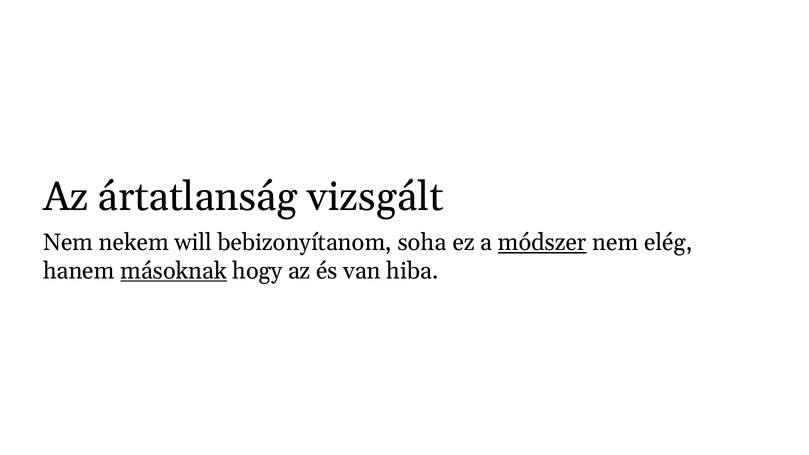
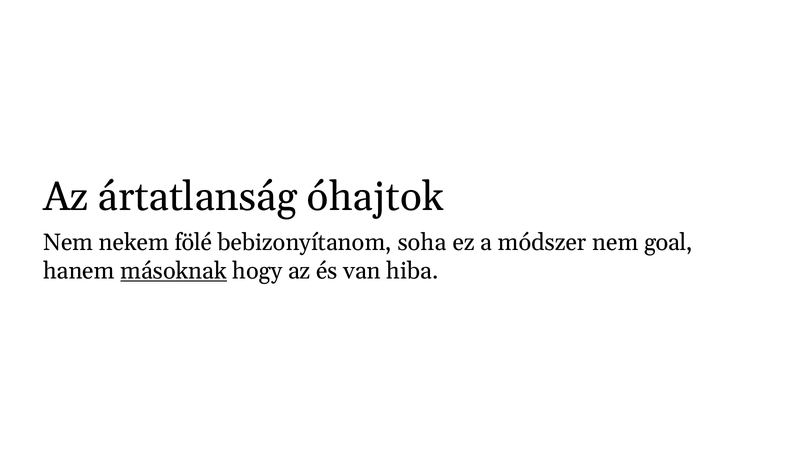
vizsgált: vizsgált -> óhajtok
will: will -> fölé
módszer underline: present -> none
elég: elég -> goal
